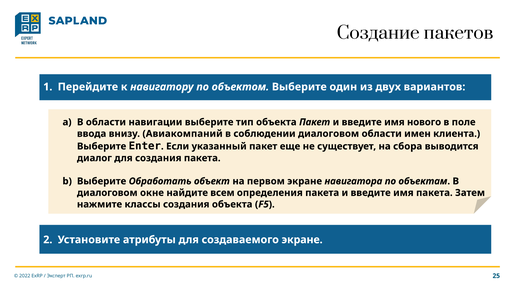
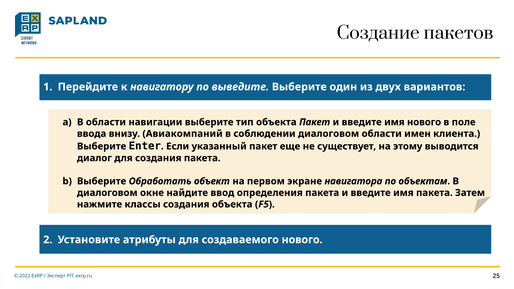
объектом: объектом -> выведите
сбора: сбора -> этому
всем: всем -> ввод
создаваемого экране: экране -> нового
